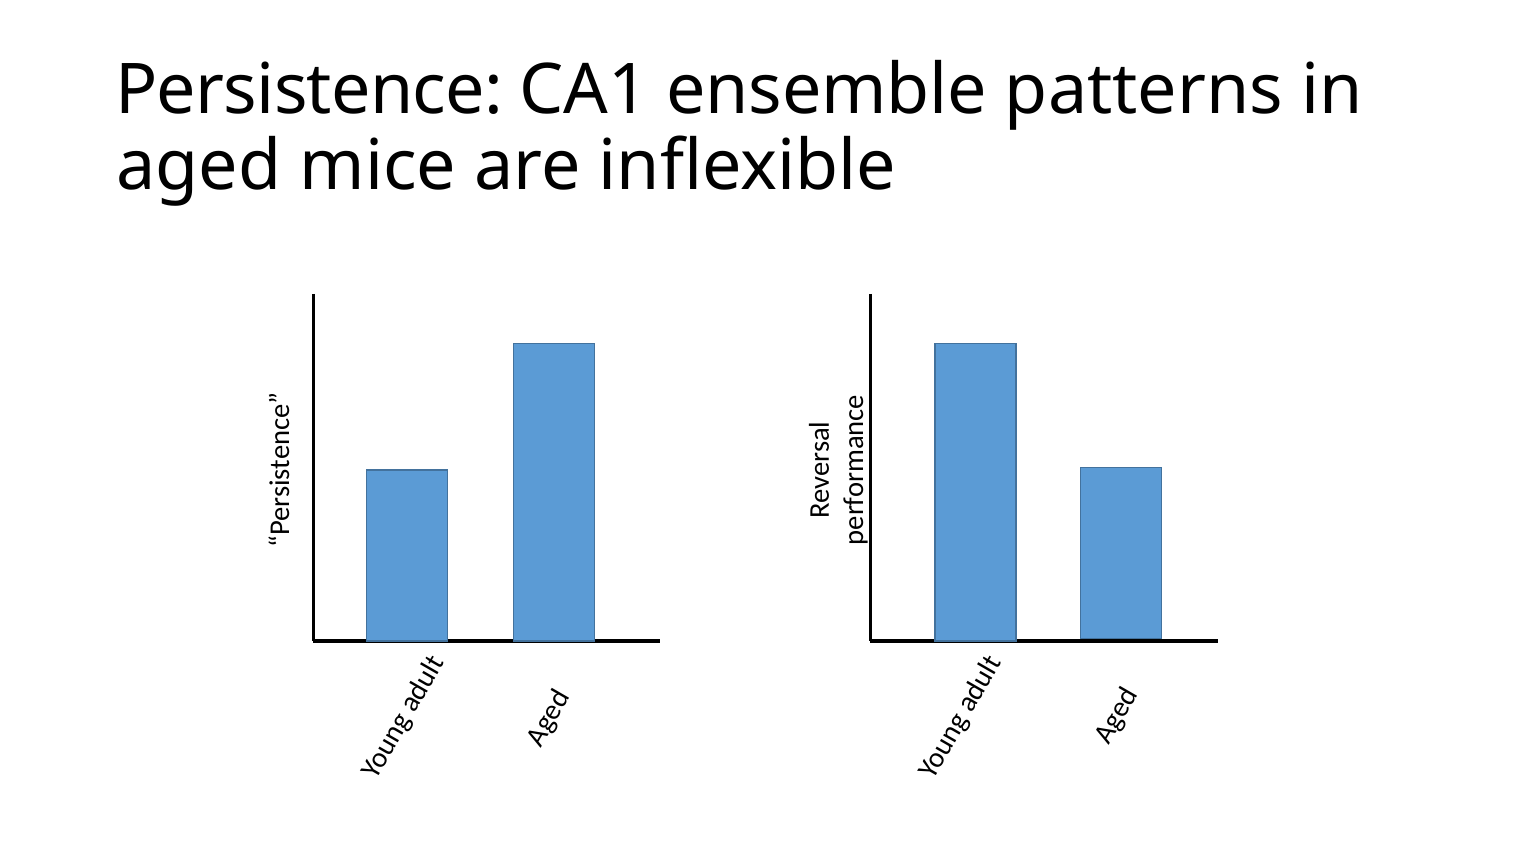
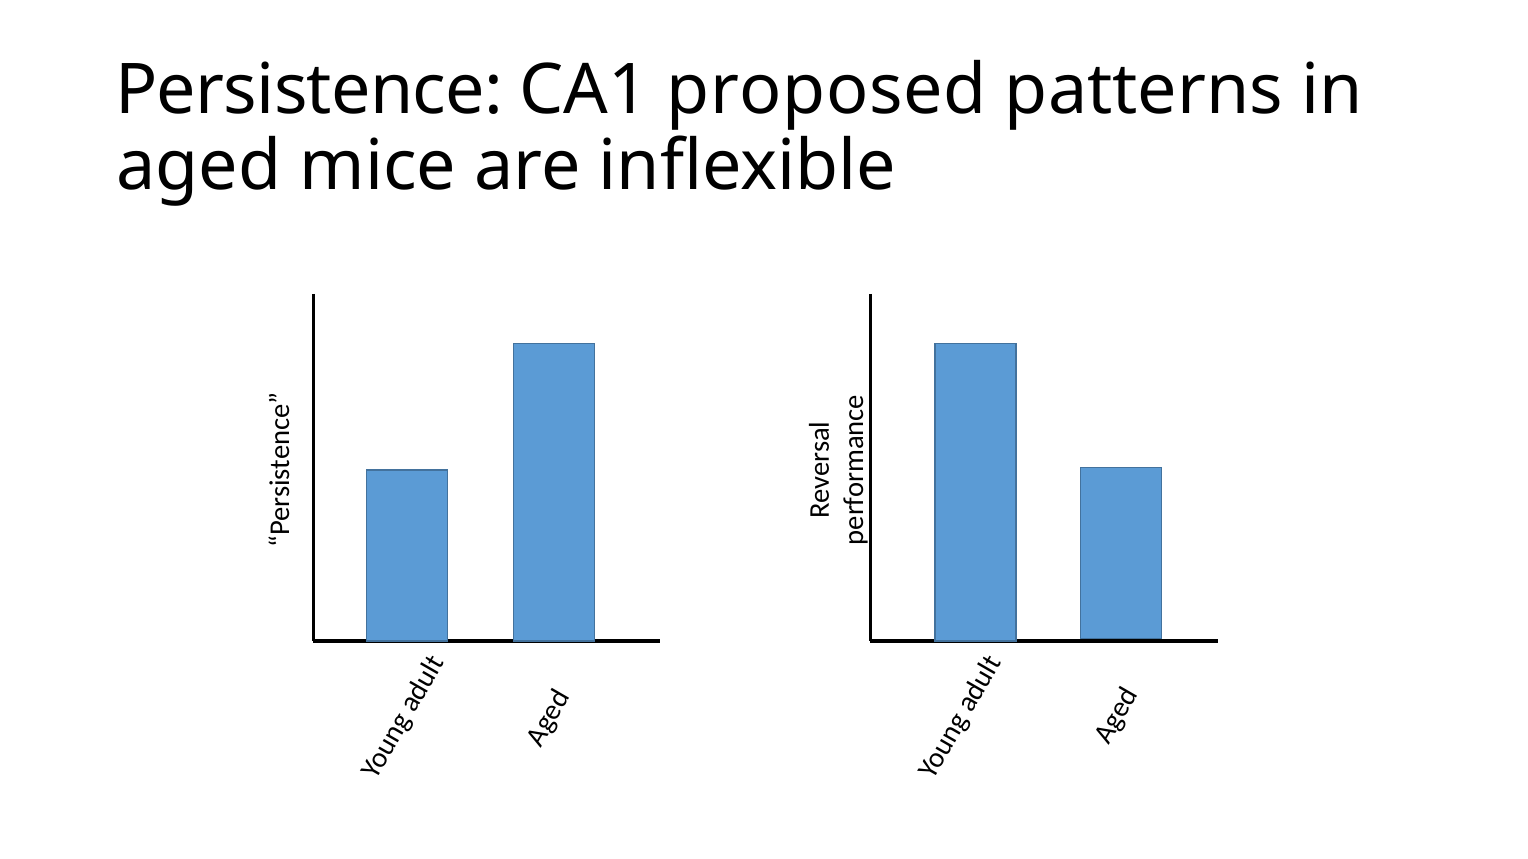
ensemble: ensemble -> proposed
